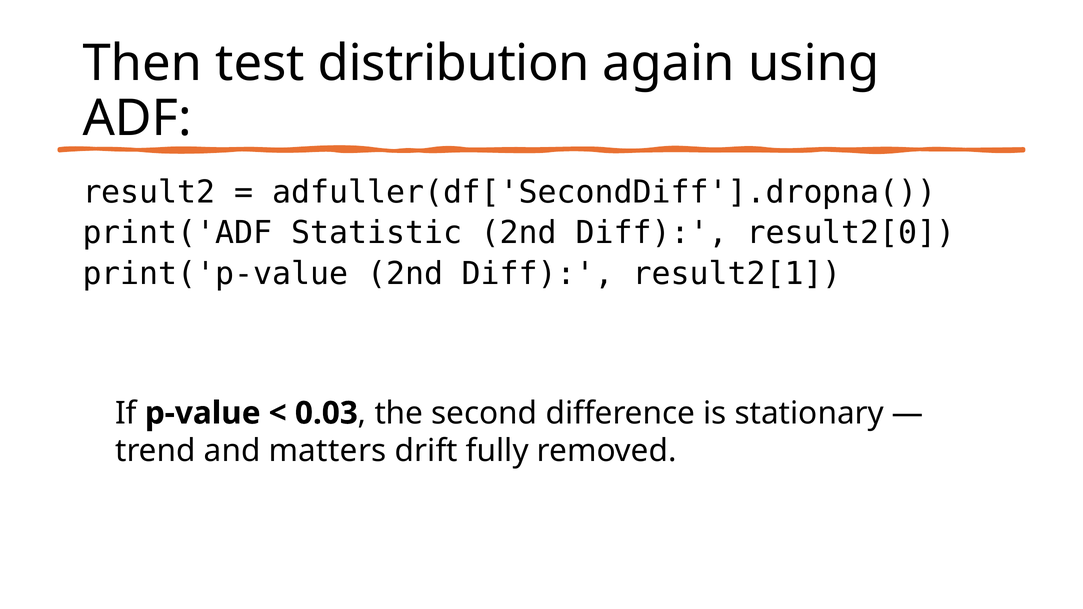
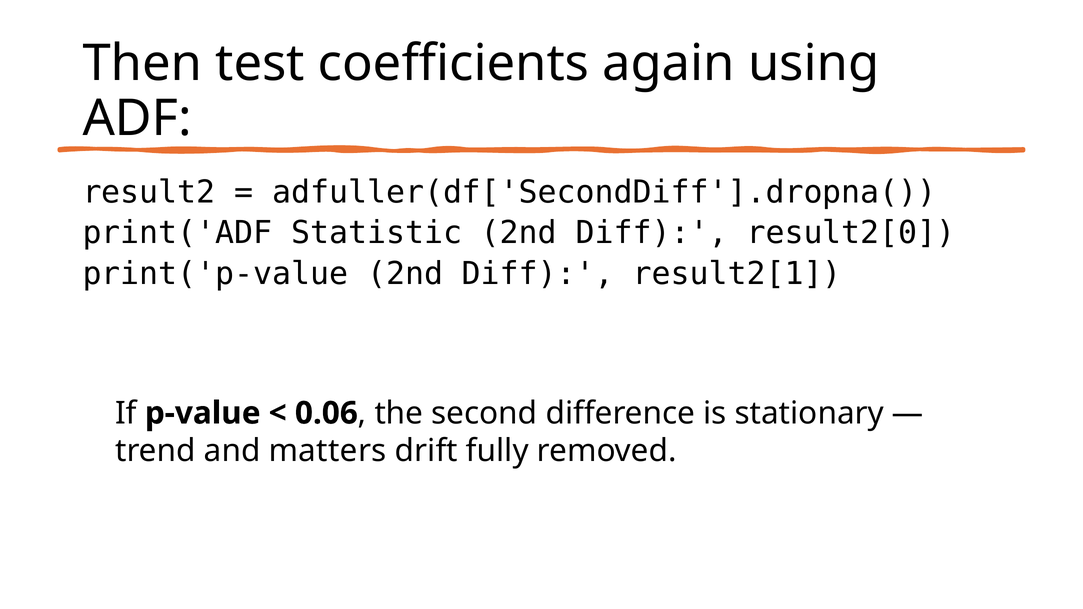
distribution: distribution -> coefficients
0.03: 0.03 -> 0.06
